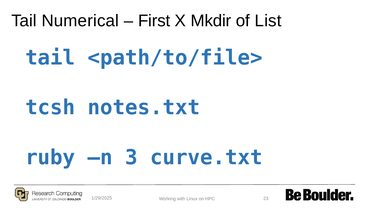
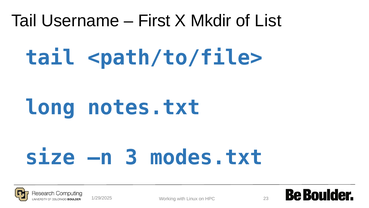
Numerical: Numerical -> Username
tcsh: tcsh -> long
ruby: ruby -> size
curve.txt: curve.txt -> modes.txt
